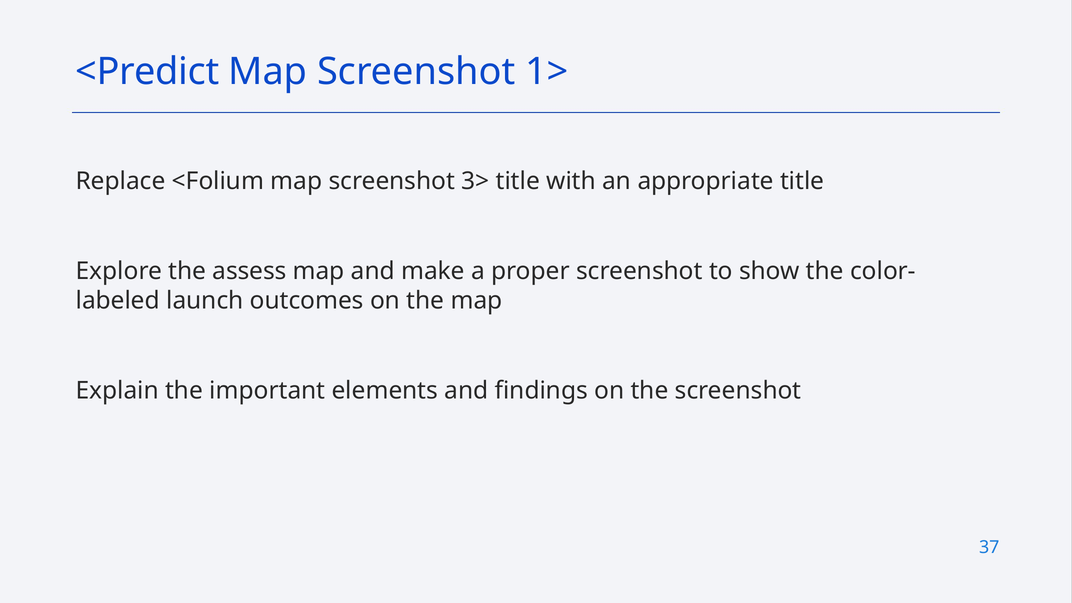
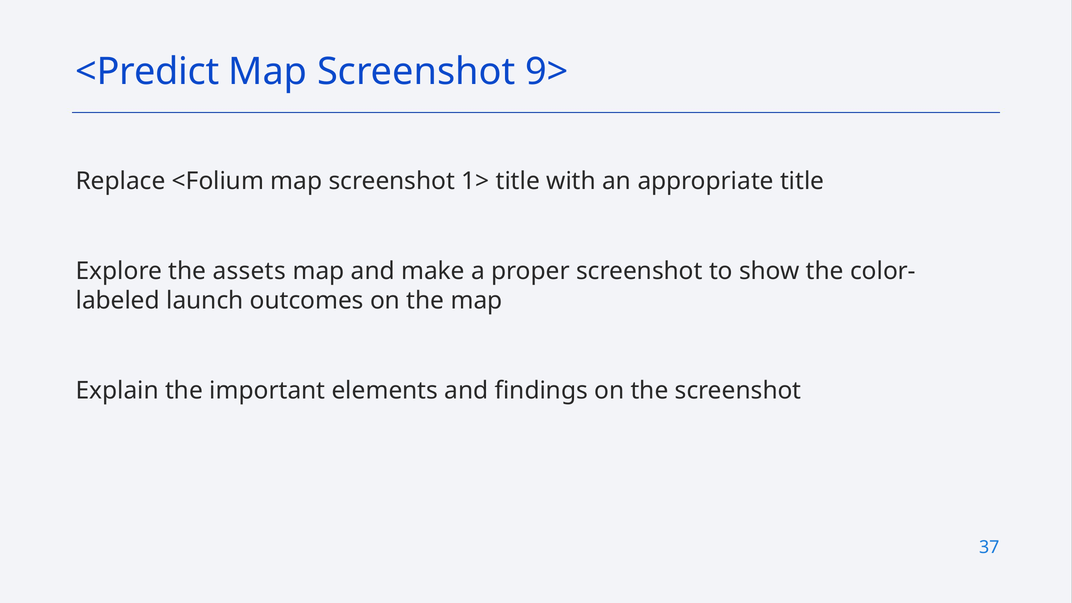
1>: 1> -> 9>
3>: 3> -> 1>
assess: assess -> assets
